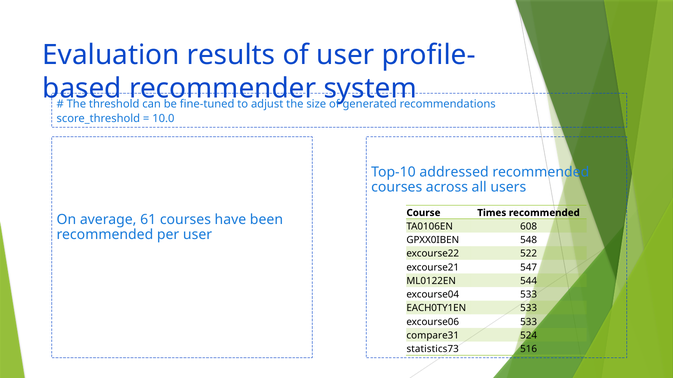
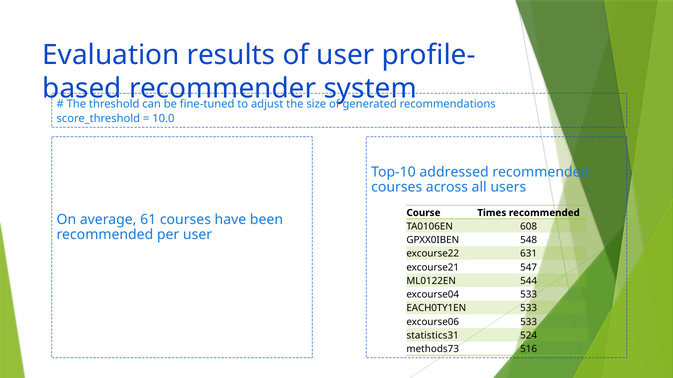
522: 522 -> 631
compare31: compare31 -> statistics31
statistics73: statistics73 -> methods73
